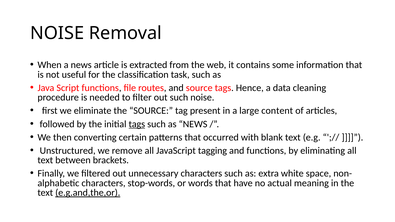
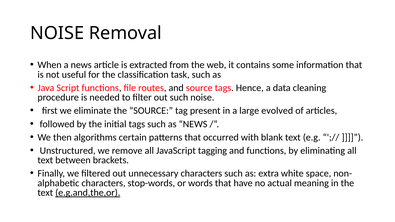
content: content -> evolved
tags at (137, 124) underline: present -> none
converting: converting -> algorithms
